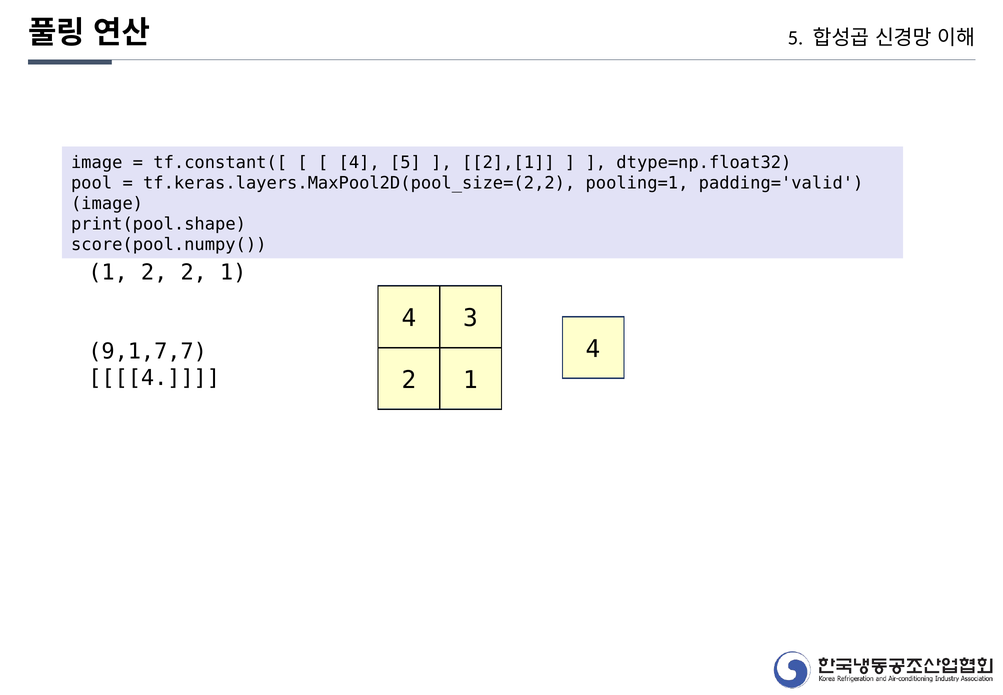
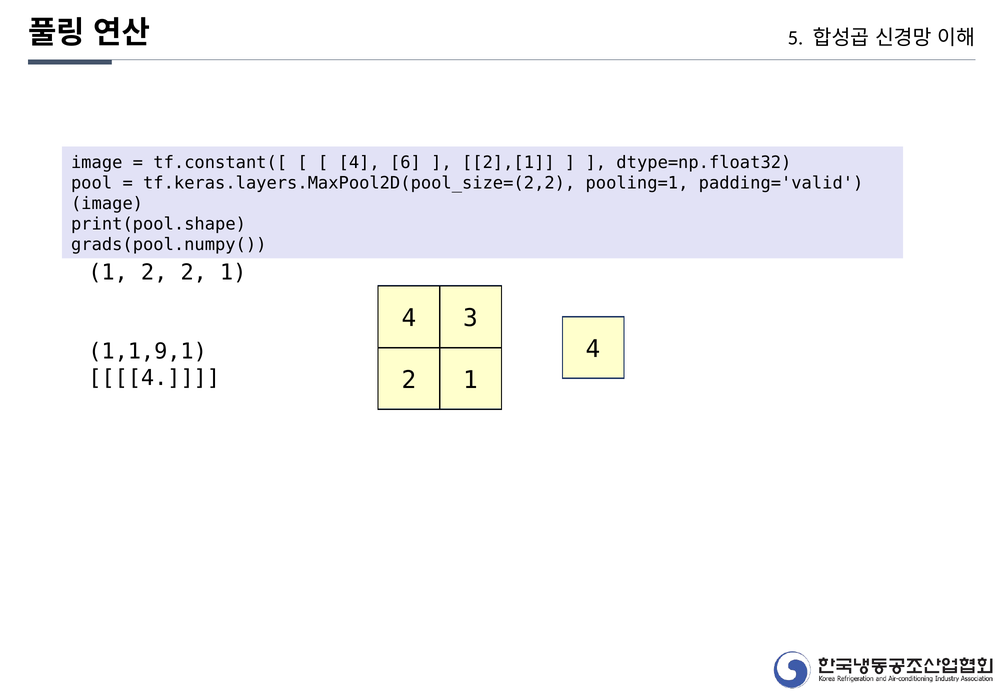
4 5: 5 -> 6
score(pool.numpy(: score(pool.numpy( -> grads(pool.numpy(
9,1,7,7: 9,1,7,7 -> 1,1,9,1
